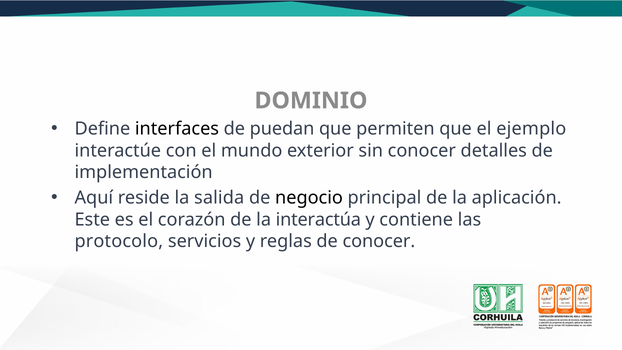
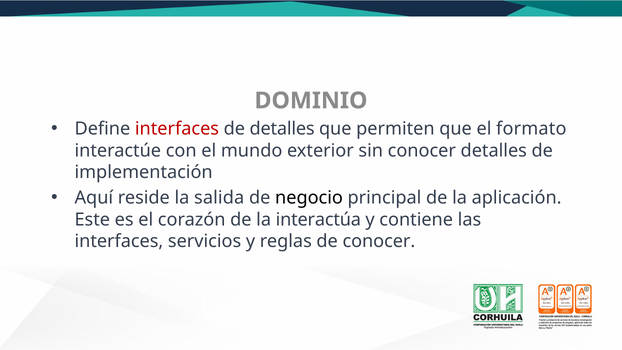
interfaces at (177, 129) colour: black -> red
de puedan: puedan -> detalles
ejemplo: ejemplo -> formato
protocolo at (119, 241): protocolo -> interfaces
